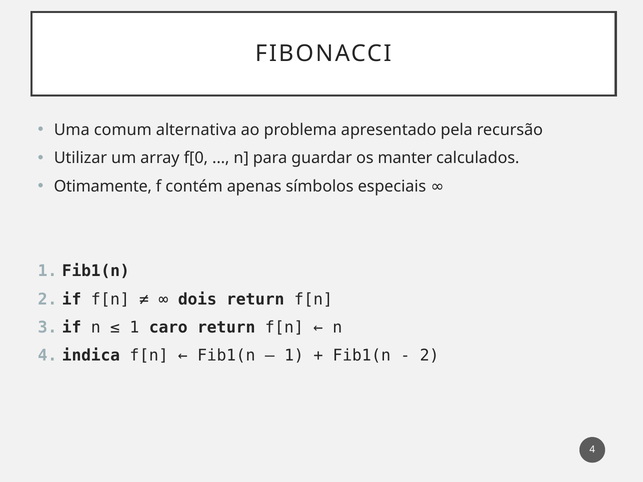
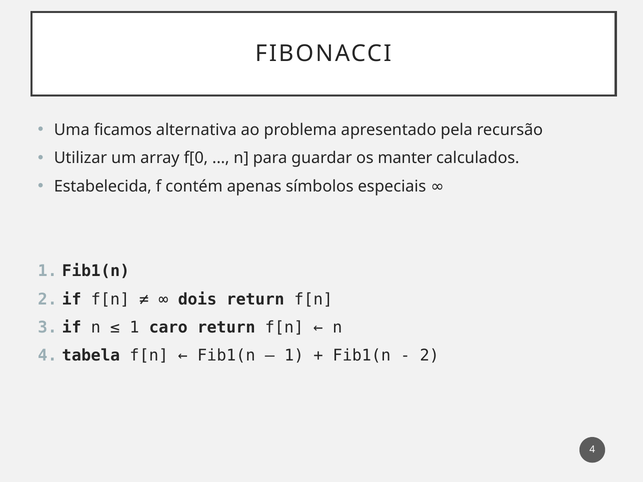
comum: comum -> ficamos
Otimamente: Otimamente -> Estabelecida
indica: indica -> tabela
